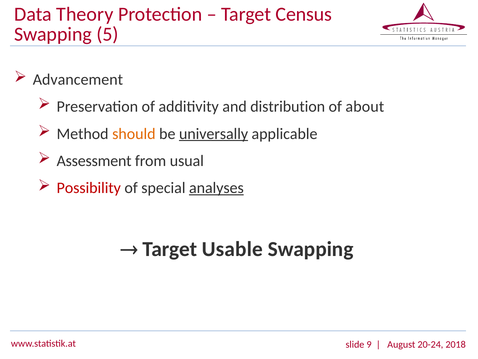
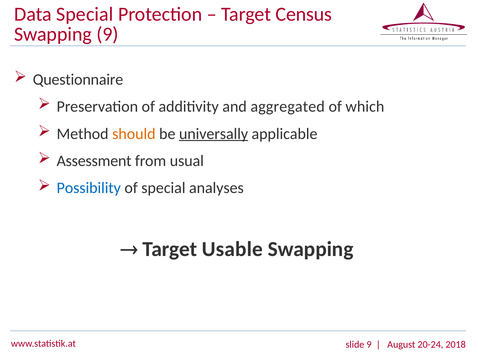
Data Theory: Theory -> Special
Swapping 5: 5 -> 9
Advancement: Advancement -> Questionnaire
distribution: distribution -> aggregated
about: about -> which
Possibility colour: red -> blue
analyses underline: present -> none
